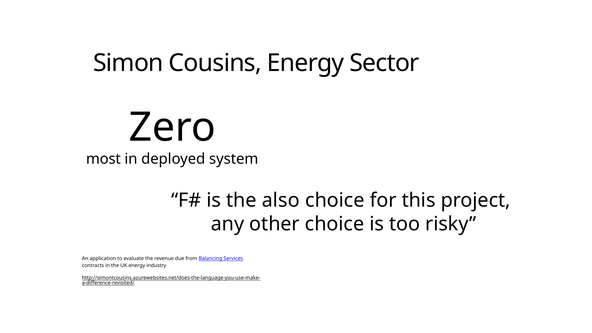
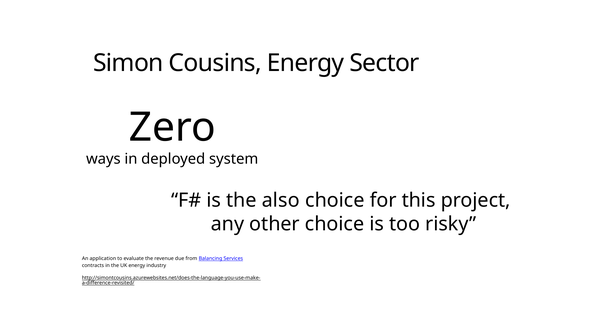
most: most -> ways
